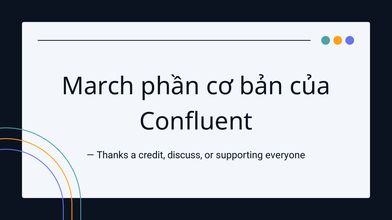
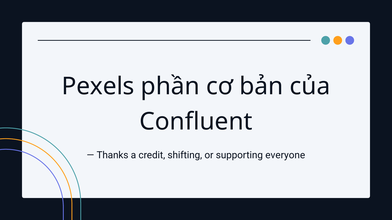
March: March -> Pexels
discuss: discuss -> shifting
